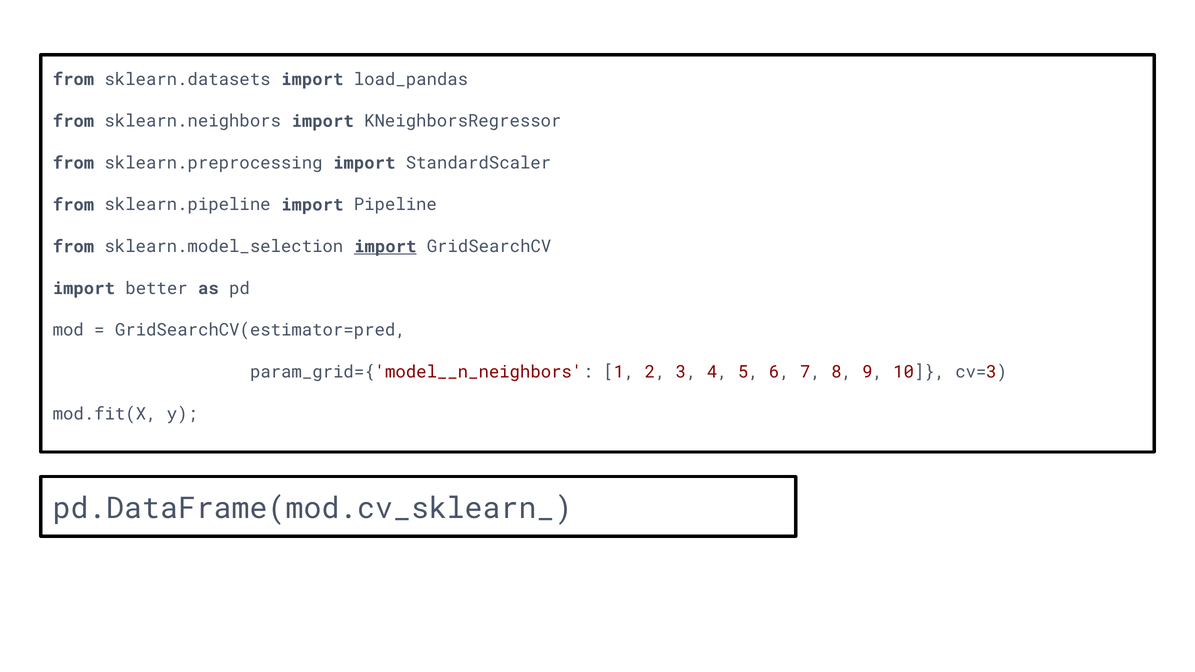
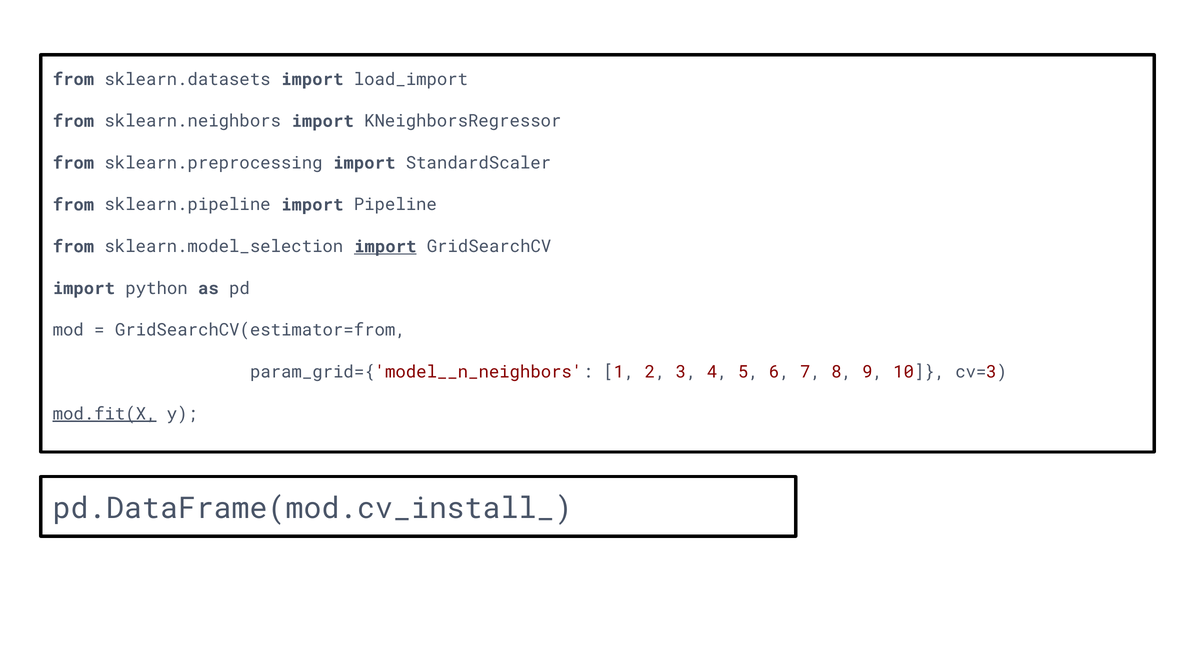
load_pandas: load_pandas -> load_import
better: better -> python
GridSearchCV(estimator=pred: GridSearchCV(estimator=pred -> GridSearchCV(estimator=from
mod.fit(X underline: none -> present
pd.DataFrame(mod.cv_sklearn_: pd.DataFrame(mod.cv_sklearn_ -> pd.DataFrame(mod.cv_install_
